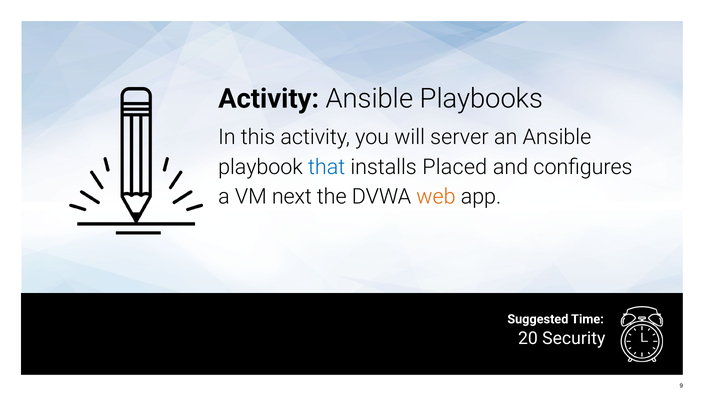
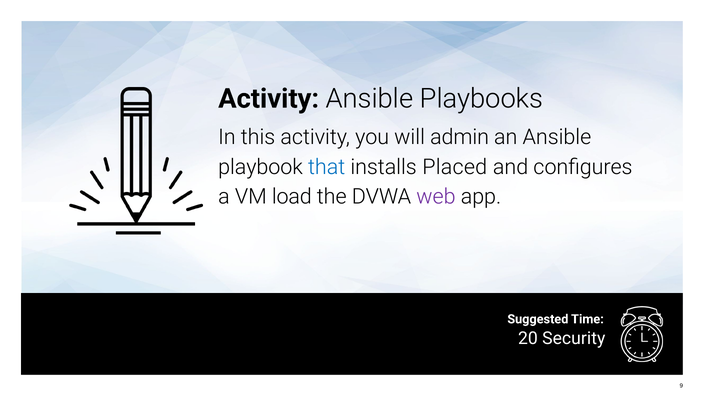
server: server -> admin
next: next -> load
web colour: orange -> purple
